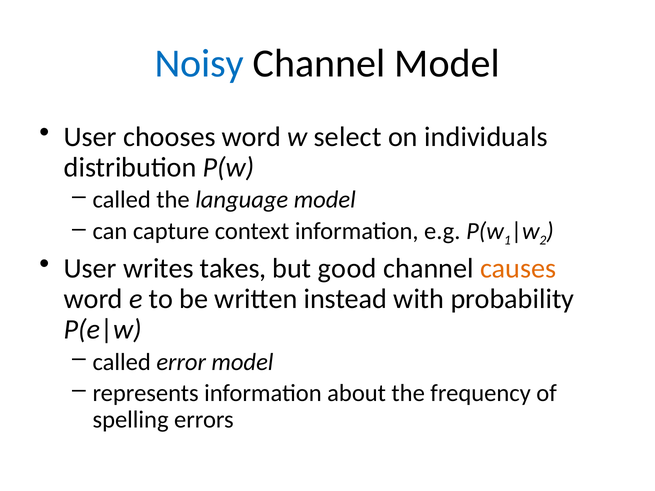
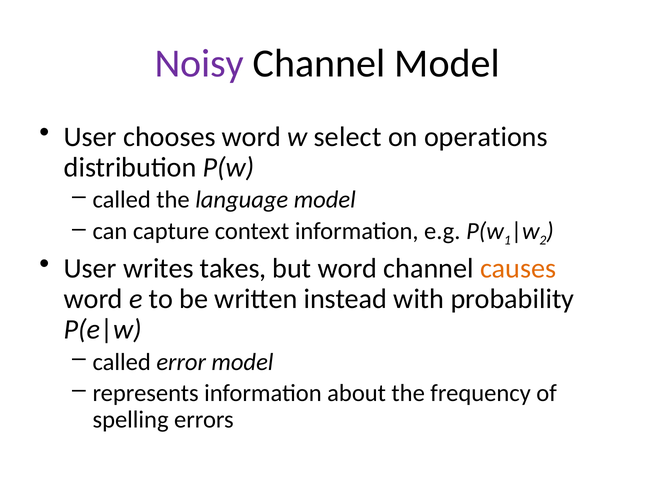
Noisy colour: blue -> purple
individuals: individuals -> operations
but good: good -> word
